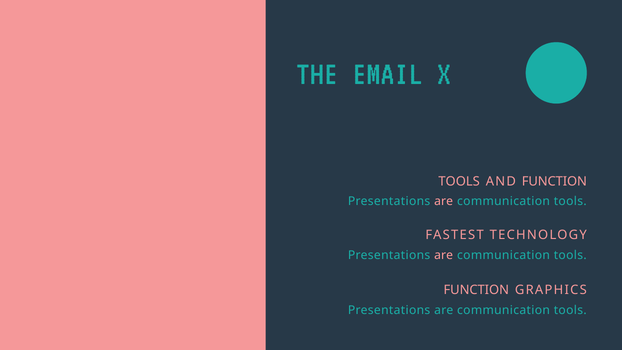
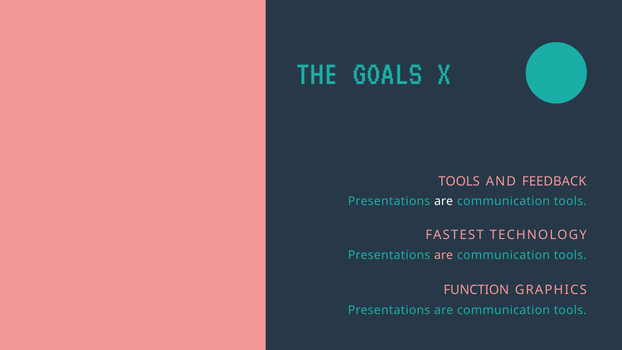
EMAIL: EMAIL -> GOALS
AND FUNCTION: FUNCTION -> FEEDBACK
are at (444, 201) colour: pink -> white
